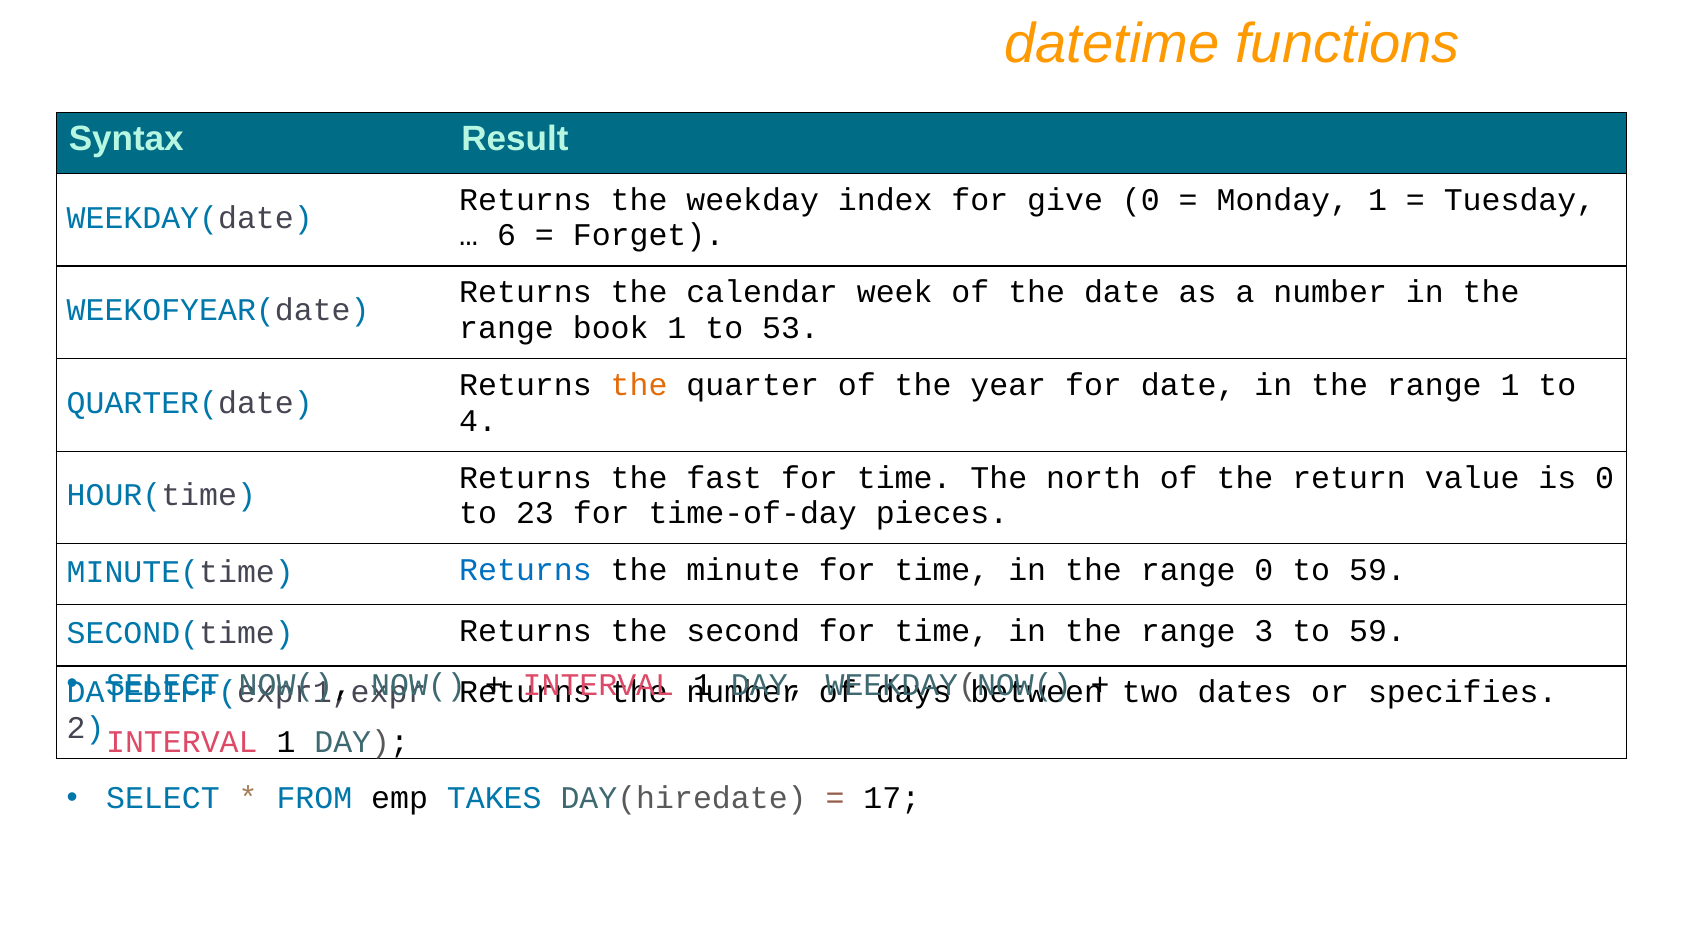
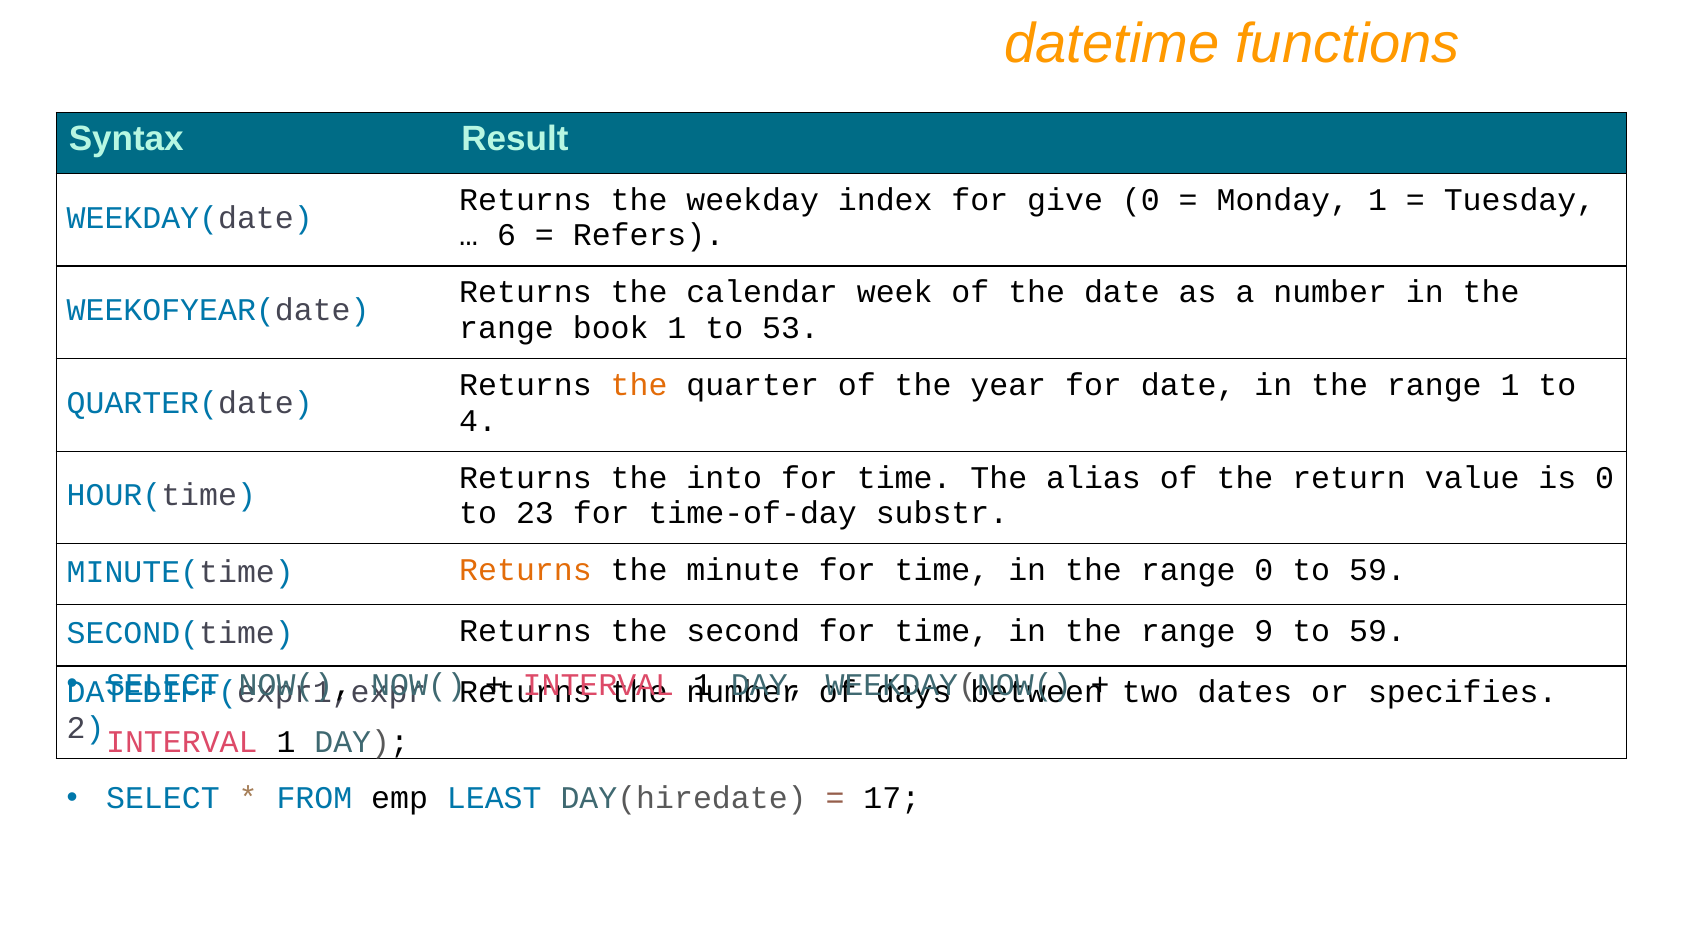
Forget: Forget -> Refers
fast: fast -> into
north: north -> alias
pieces: pieces -> substr
Returns at (525, 570) colour: blue -> orange
3: 3 -> 9
TAKES: TAKES -> LEAST
